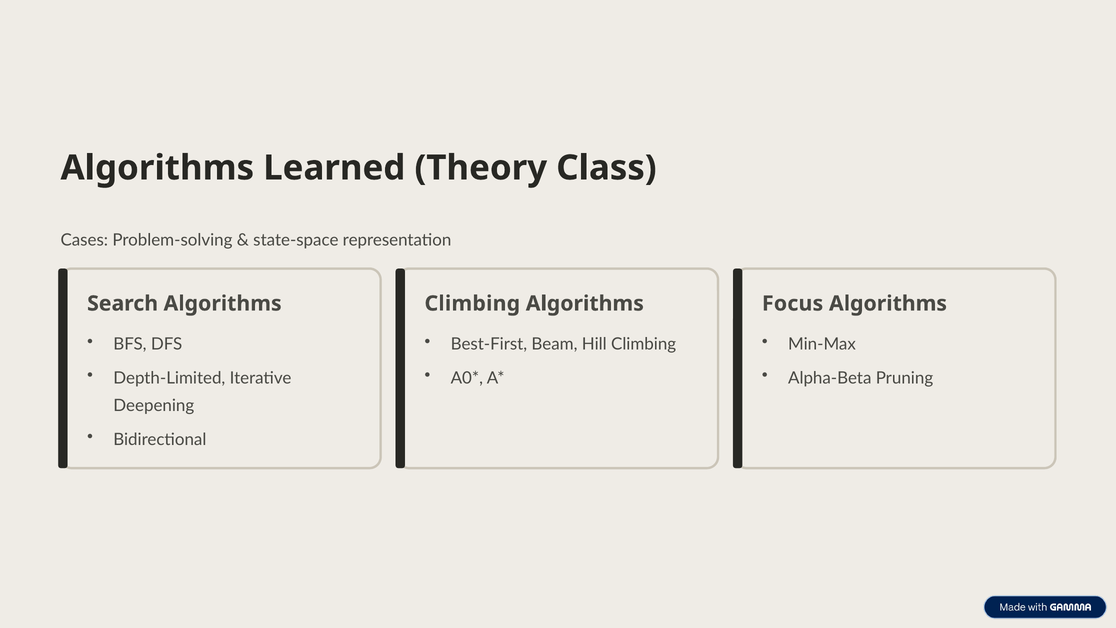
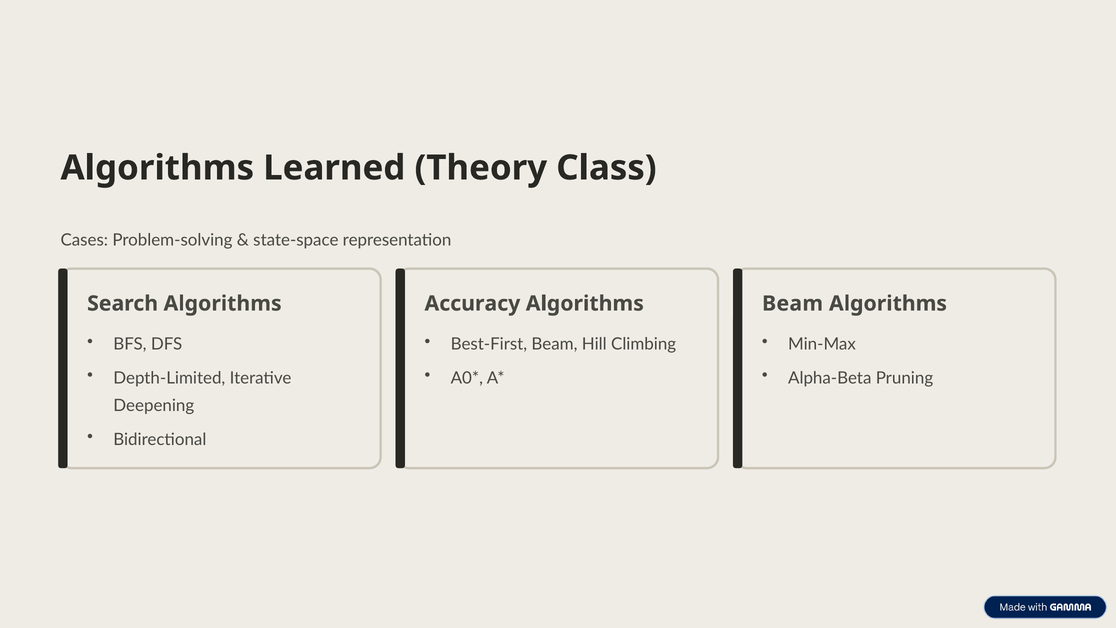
Climbing at (472, 303): Climbing -> Accuracy
Focus at (793, 303): Focus -> Beam
